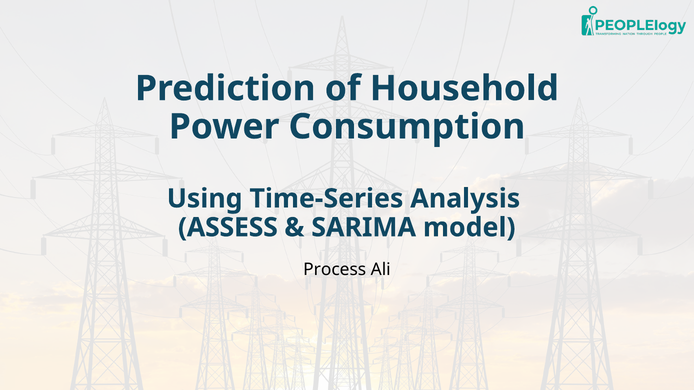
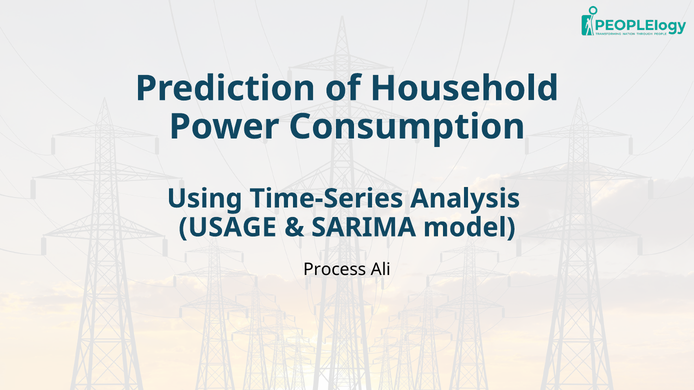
ASSESS: ASSESS -> USAGE
